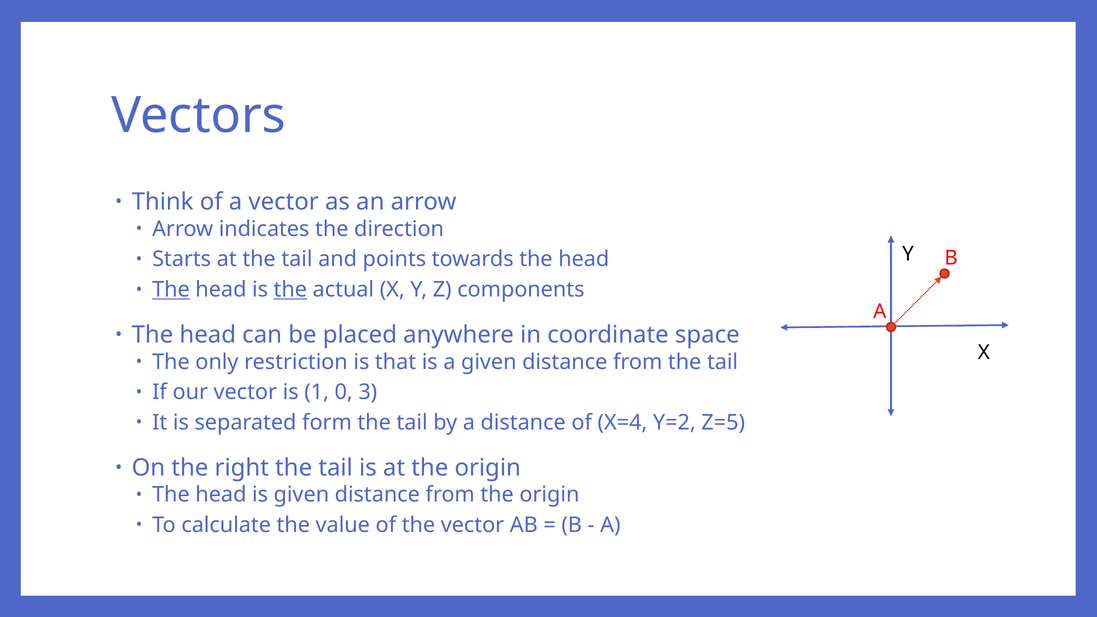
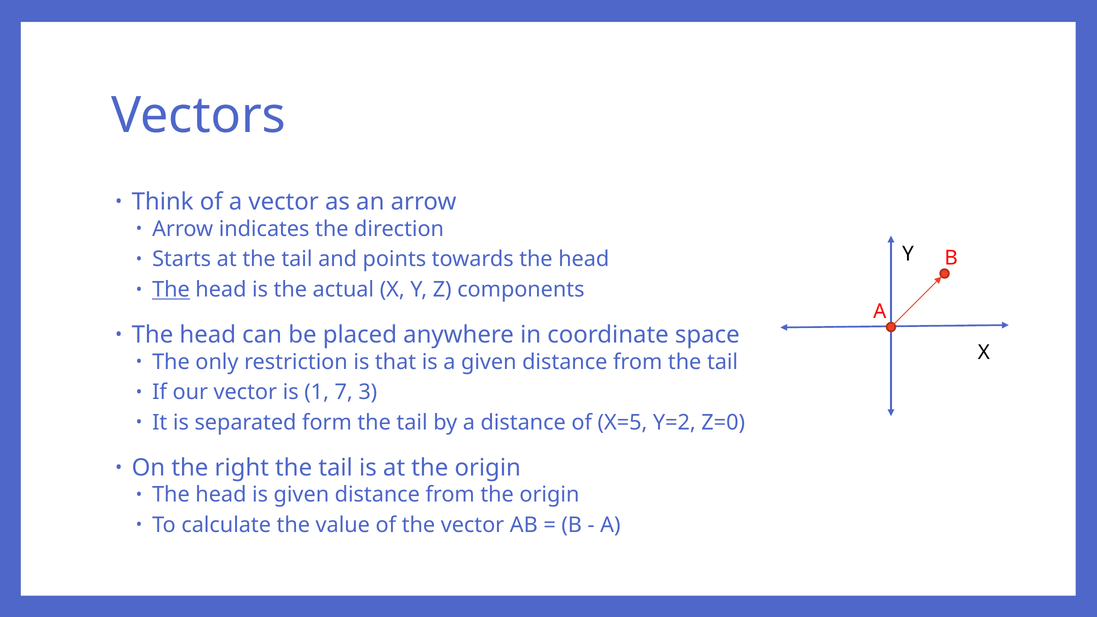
the at (290, 290) underline: present -> none
0: 0 -> 7
X=4: X=4 -> X=5
Z=5: Z=5 -> Z=0
